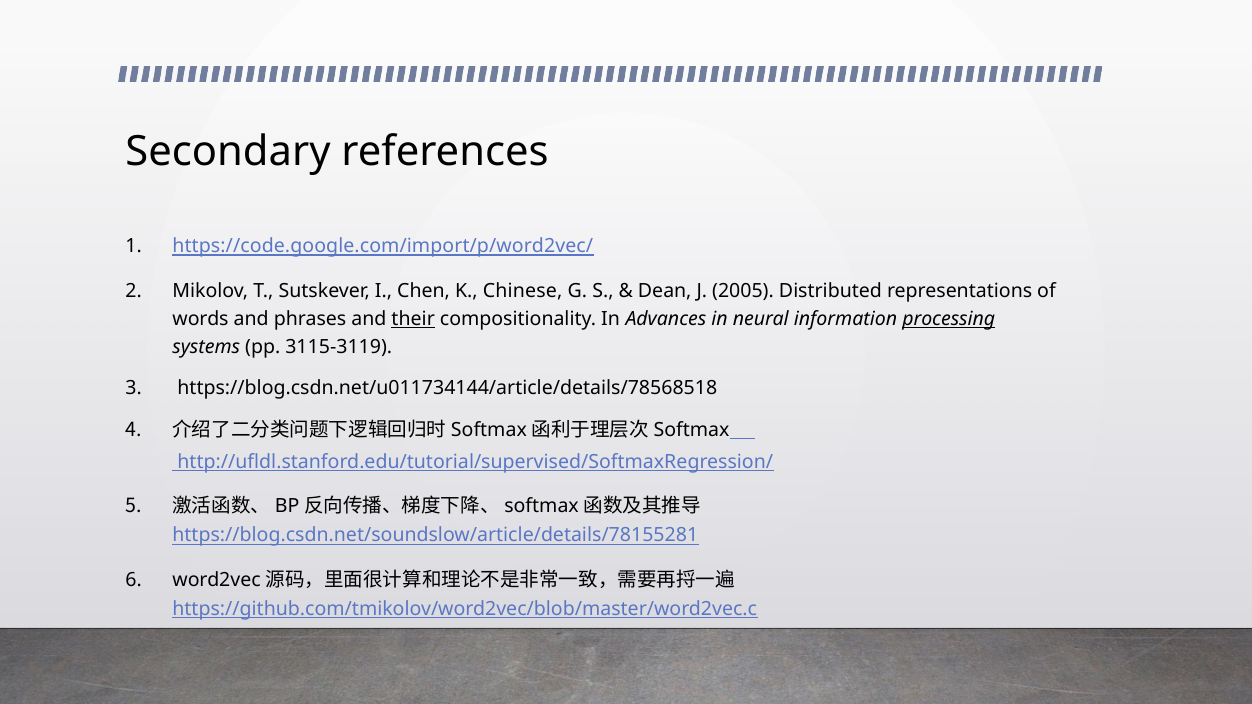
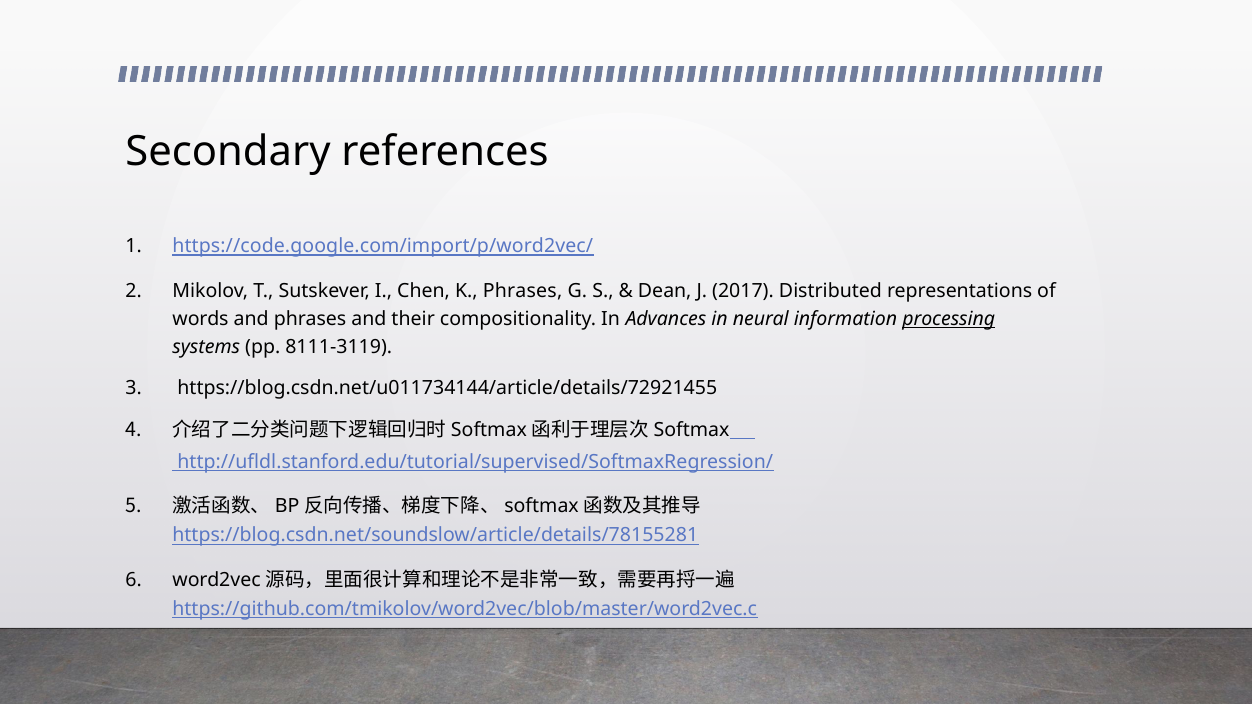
K Chinese: Chinese -> Phrases
2005: 2005 -> 2017
their underline: present -> none
3115-3119: 3115-3119 -> 8111-3119
https://blog.csdn.net/u011734144/article/details/78568518: https://blog.csdn.net/u011734144/article/details/78568518 -> https://blog.csdn.net/u011734144/article/details/72921455
